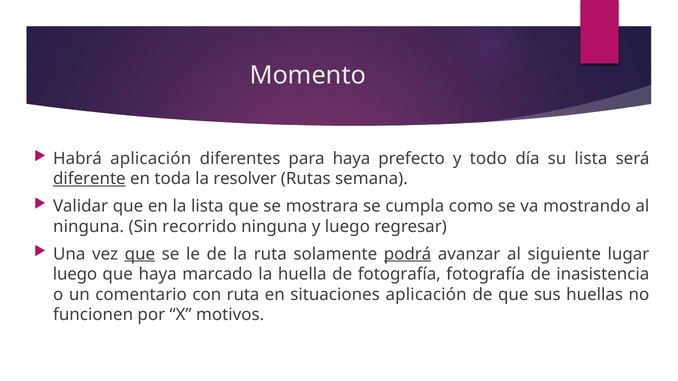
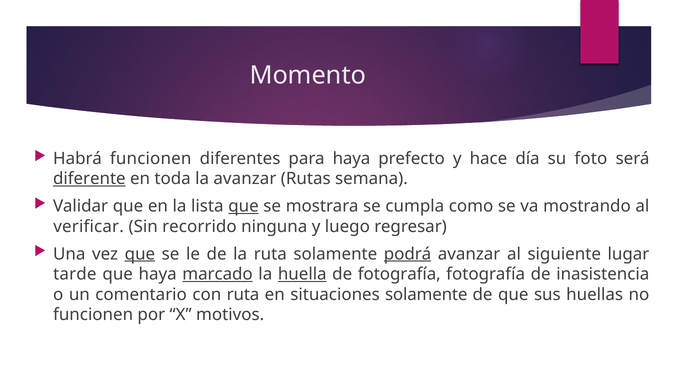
Habrá aplicación: aplicación -> funcionen
todo: todo -> hace
su lista: lista -> foto
la resolver: resolver -> avanzar
que at (243, 206) underline: none -> present
ninguna at (89, 227): ninguna -> verificar
luego at (75, 275): luego -> tarde
marcado underline: none -> present
huella underline: none -> present
situaciones aplicación: aplicación -> solamente
